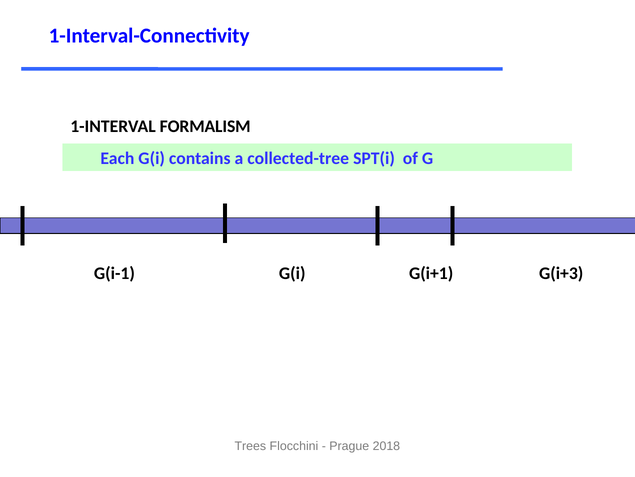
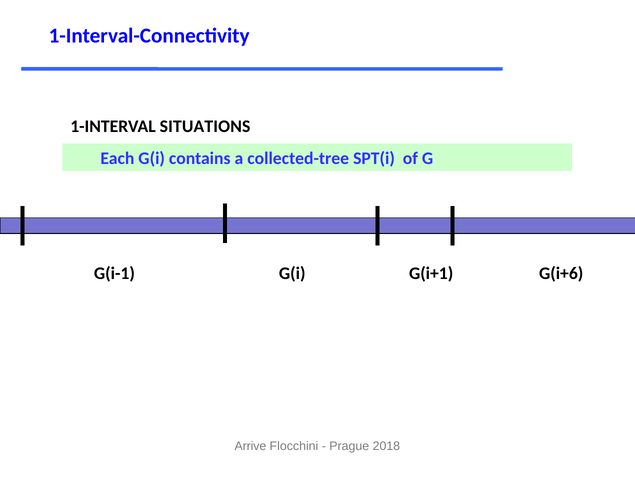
FORMALISM: FORMALISM -> SITUATIONS
G(i+3: G(i+3 -> G(i+6
Trees: Trees -> Arrive
